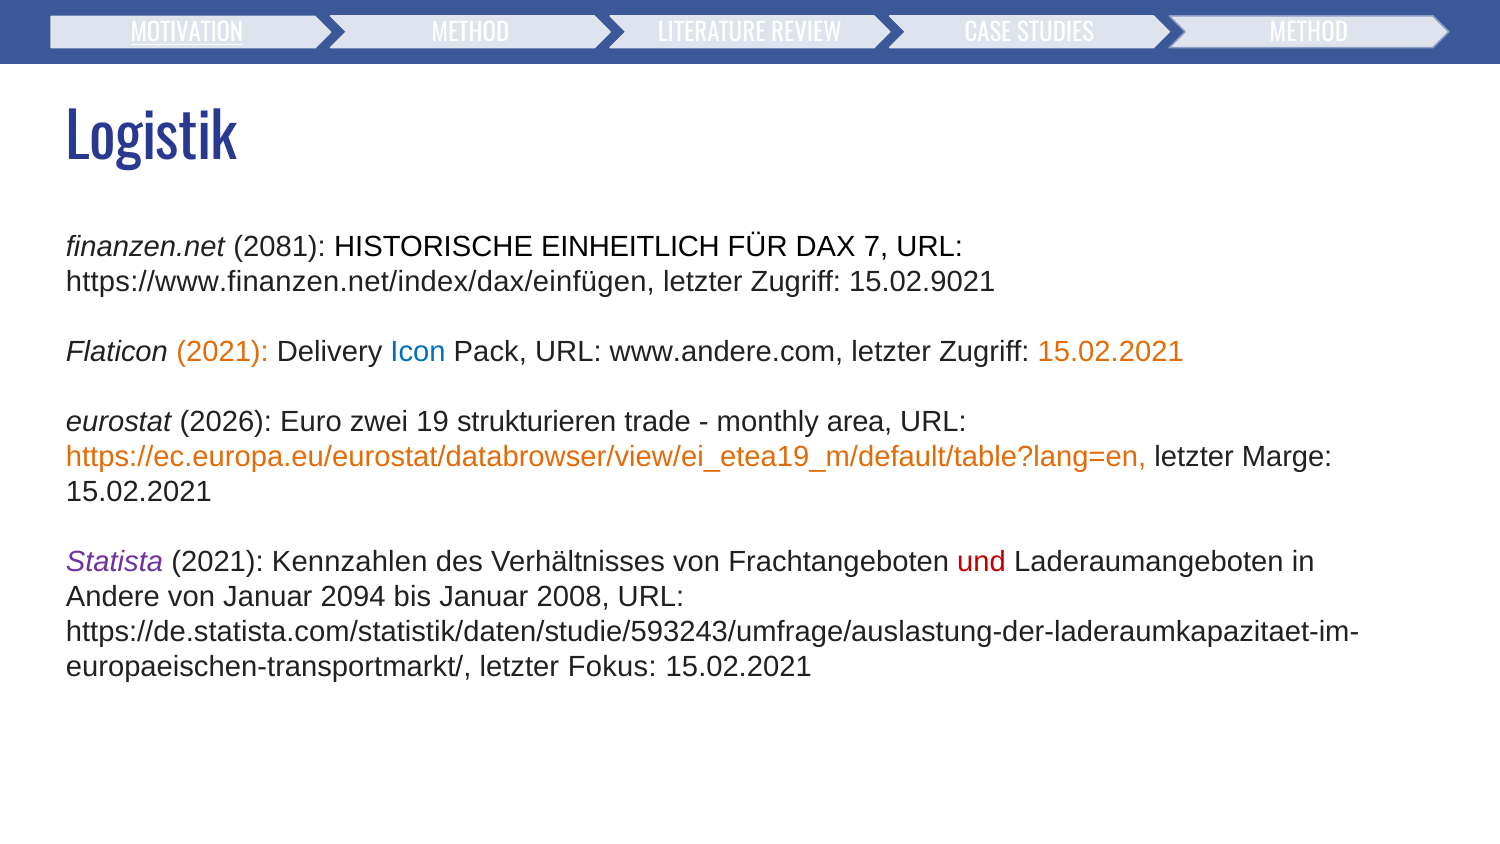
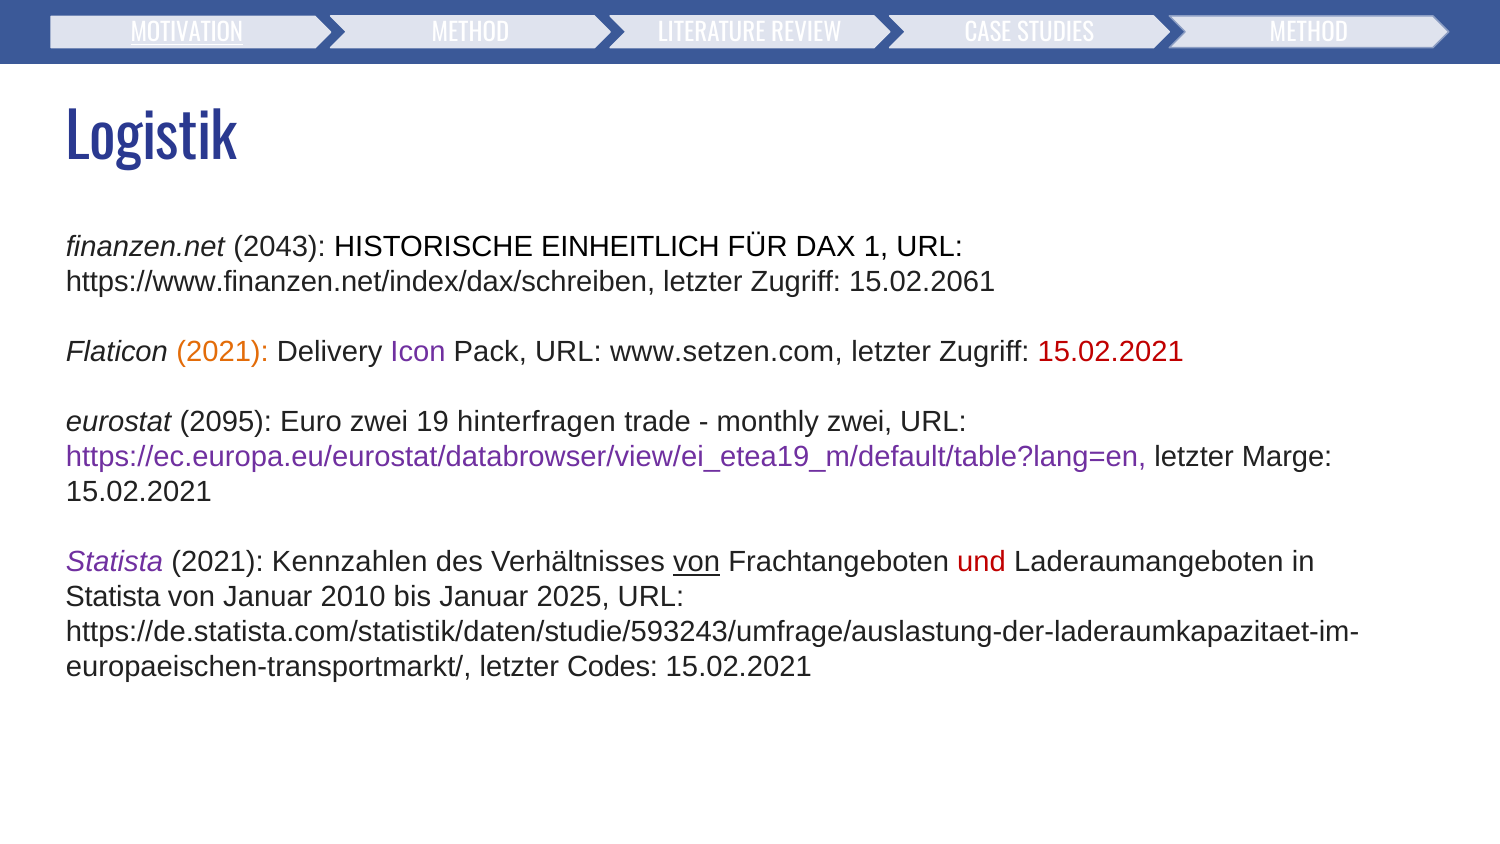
2081: 2081 -> 2043
7: 7 -> 1
https://www.finanzen.net/index/dax/einfügen: https://www.finanzen.net/index/dax/einfügen -> https://www.finanzen.net/index/dax/schreiben
15.02.9021: 15.02.9021 -> 15.02.2061
Icon colour: blue -> purple
www.andere.com: www.andere.com -> www.setzen.com
15.02.2021 at (1111, 352) colour: orange -> red
2026: 2026 -> 2095
strukturieren: strukturieren -> hinterfragen
monthly area: area -> zwei
https://ec.europa.eu/eurostat/databrowser/view/ei_etea19_m/default/table?lang=en colour: orange -> purple
von at (697, 562) underline: none -> present
Andere at (113, 597): Andere -> Statista
2094: 2094 -> 2010
2008: 2008 -> 2025
Fokus: Fokus -> Codes
